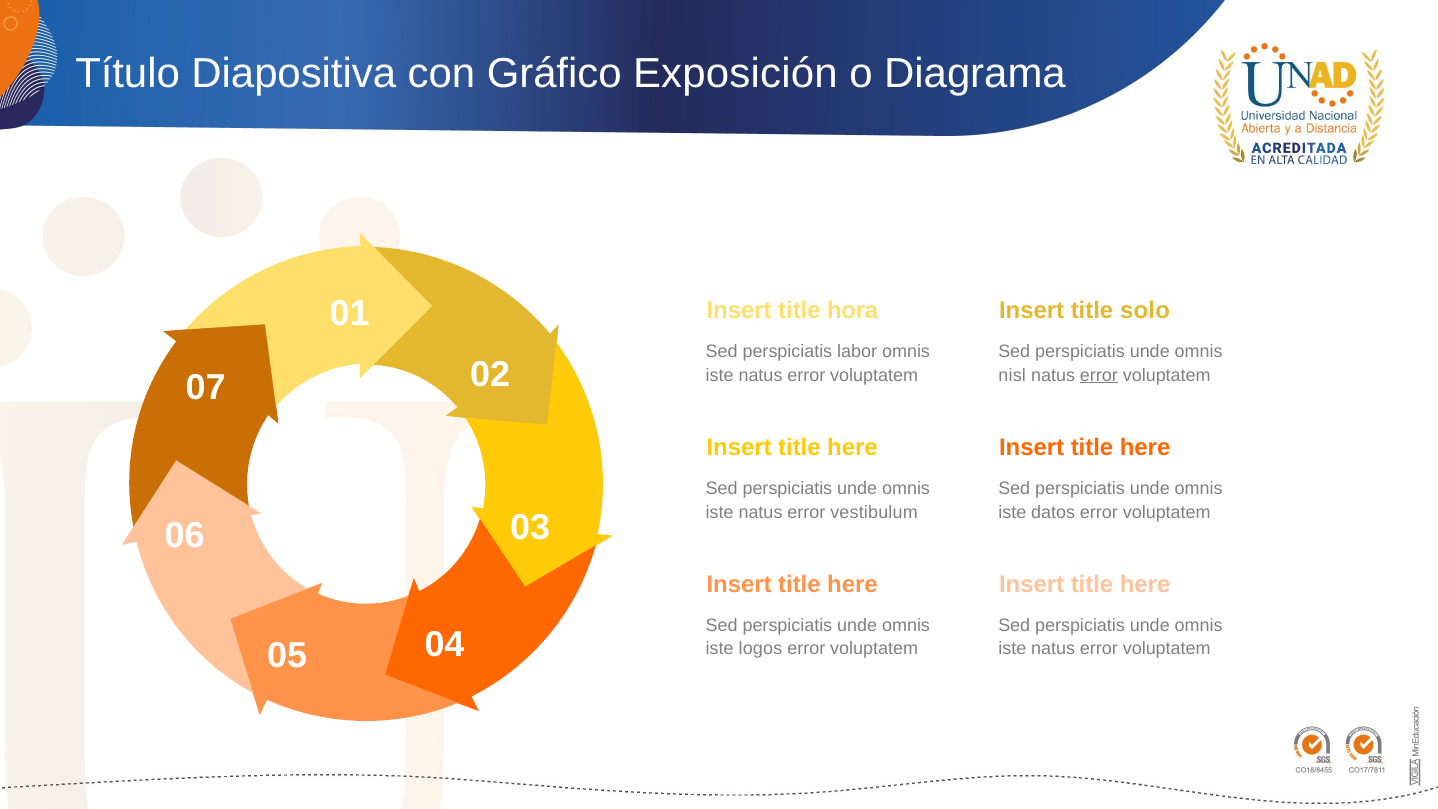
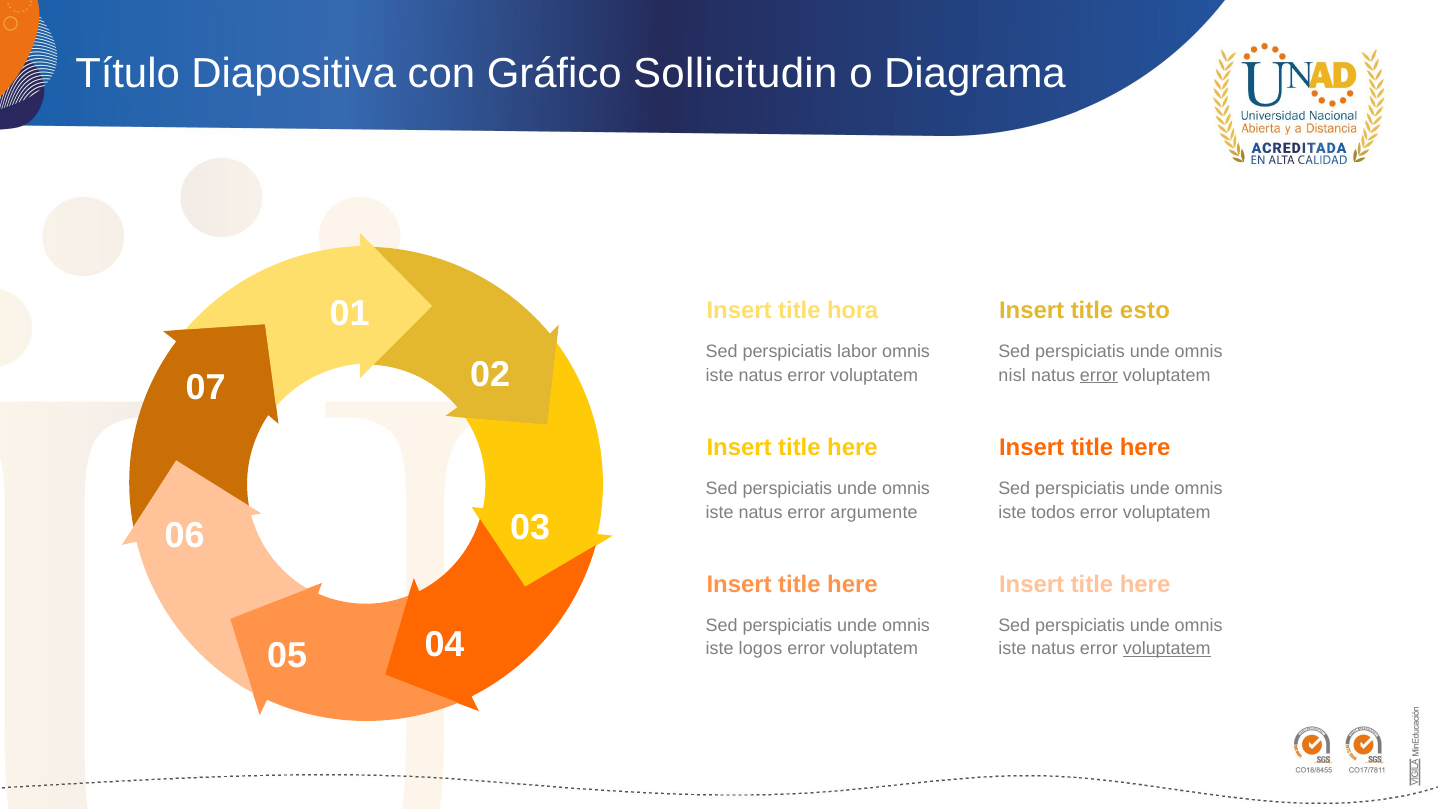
Exposición: Exposición -> Sollicitudin
solo: solo -> esto
vestibulum: vestibulum -> argumente
datos: datos -> todos
voluptatem at (1167, 649) underline: none -> present
